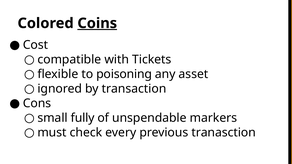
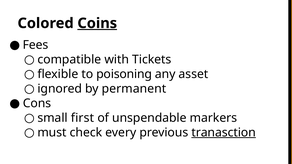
Cost: Cost -> Fees
transaction: transaction -> permanent
fully: fully -> first
tranasction underline: none -> present
